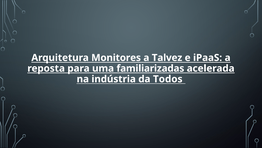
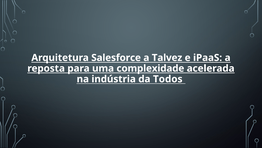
Monitores: Monitores -> Salesforce
familiarizadas: familiarizadas -> complexidade
